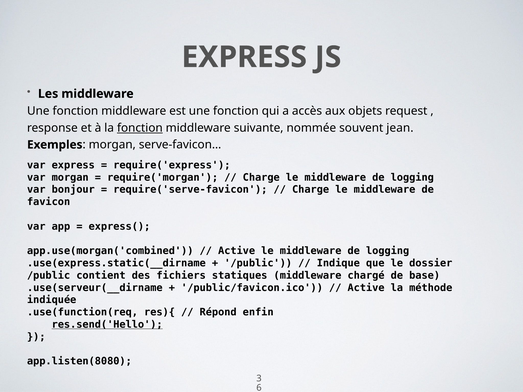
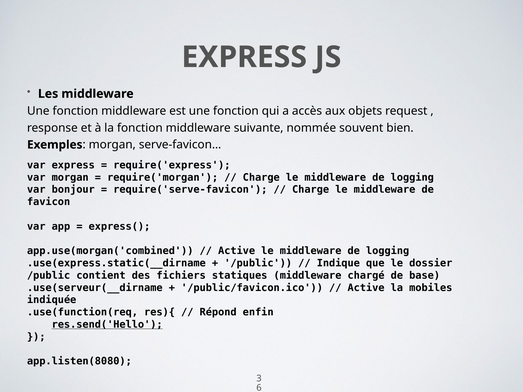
fonction at (140, 128) underline: present -> none
jean: jean -> bien
méthode: méthode -> mobiles
